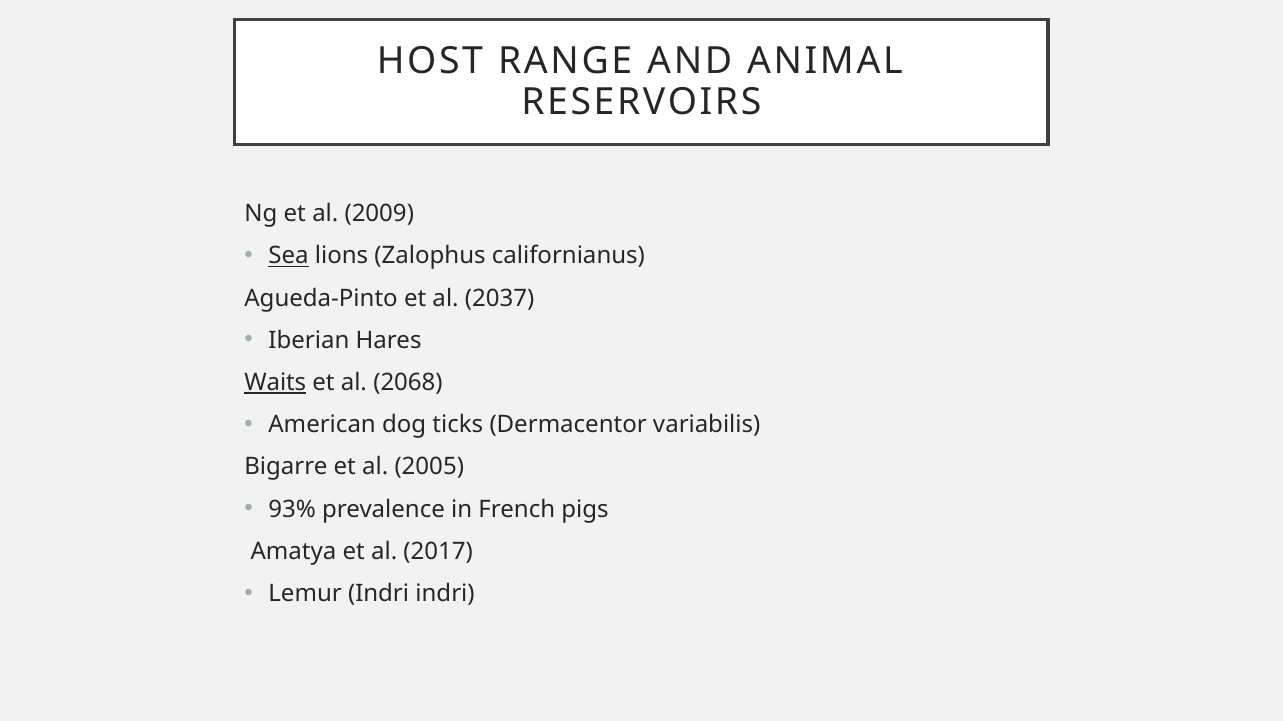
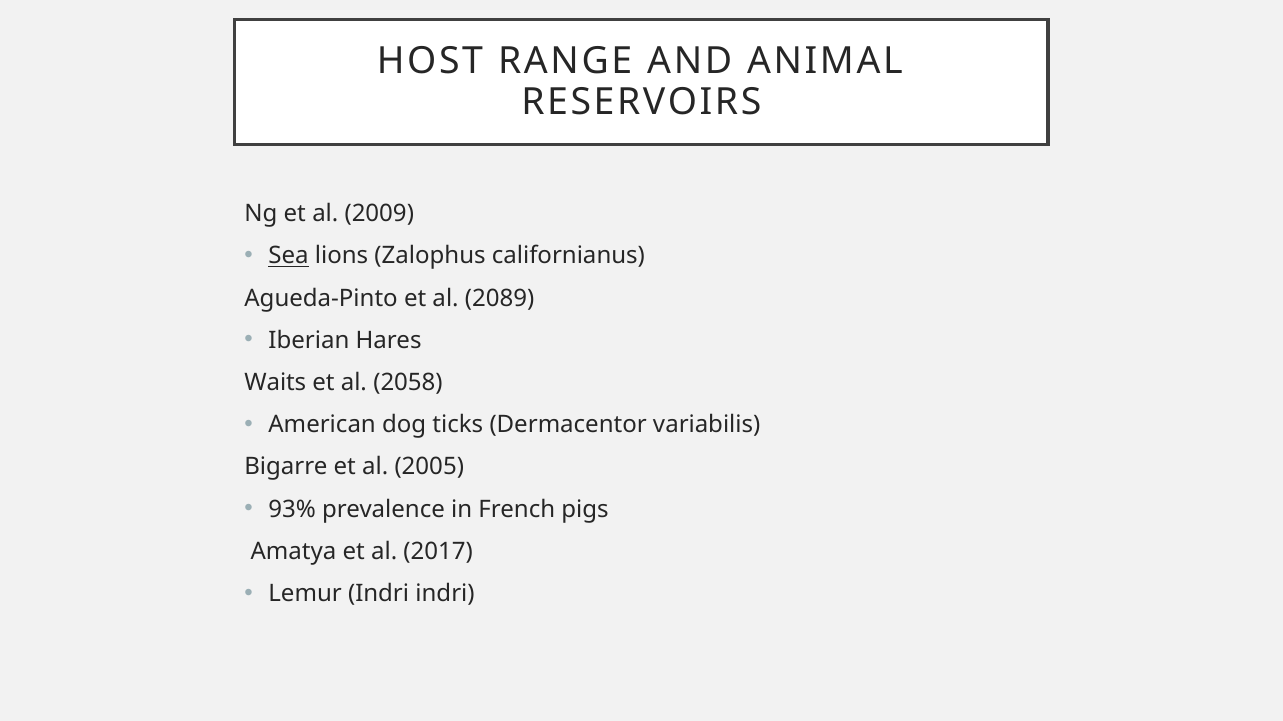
2037: 2037 -> 2089
Waits underline: present -> none
2068: 2068 -> 2058
